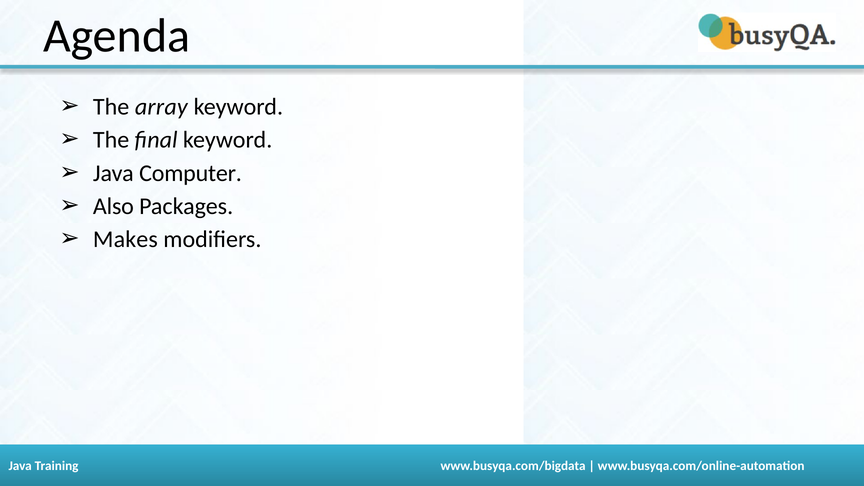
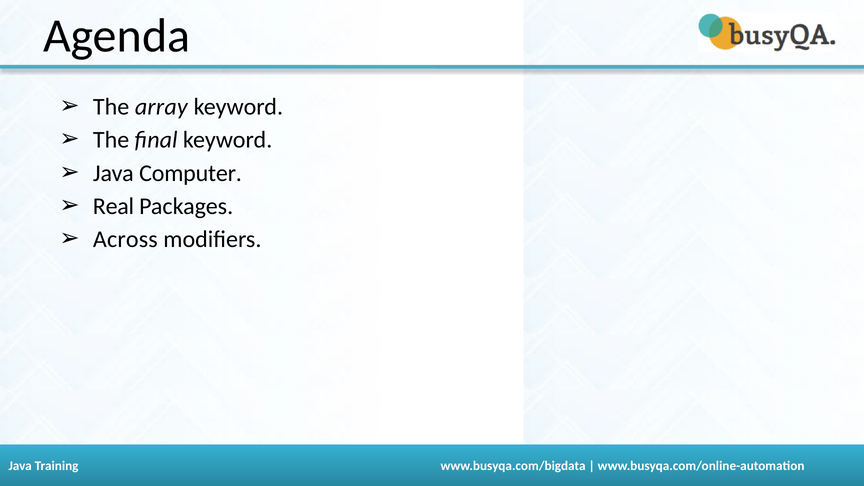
Also: Also -> Real
Makes: Makes -> Across
